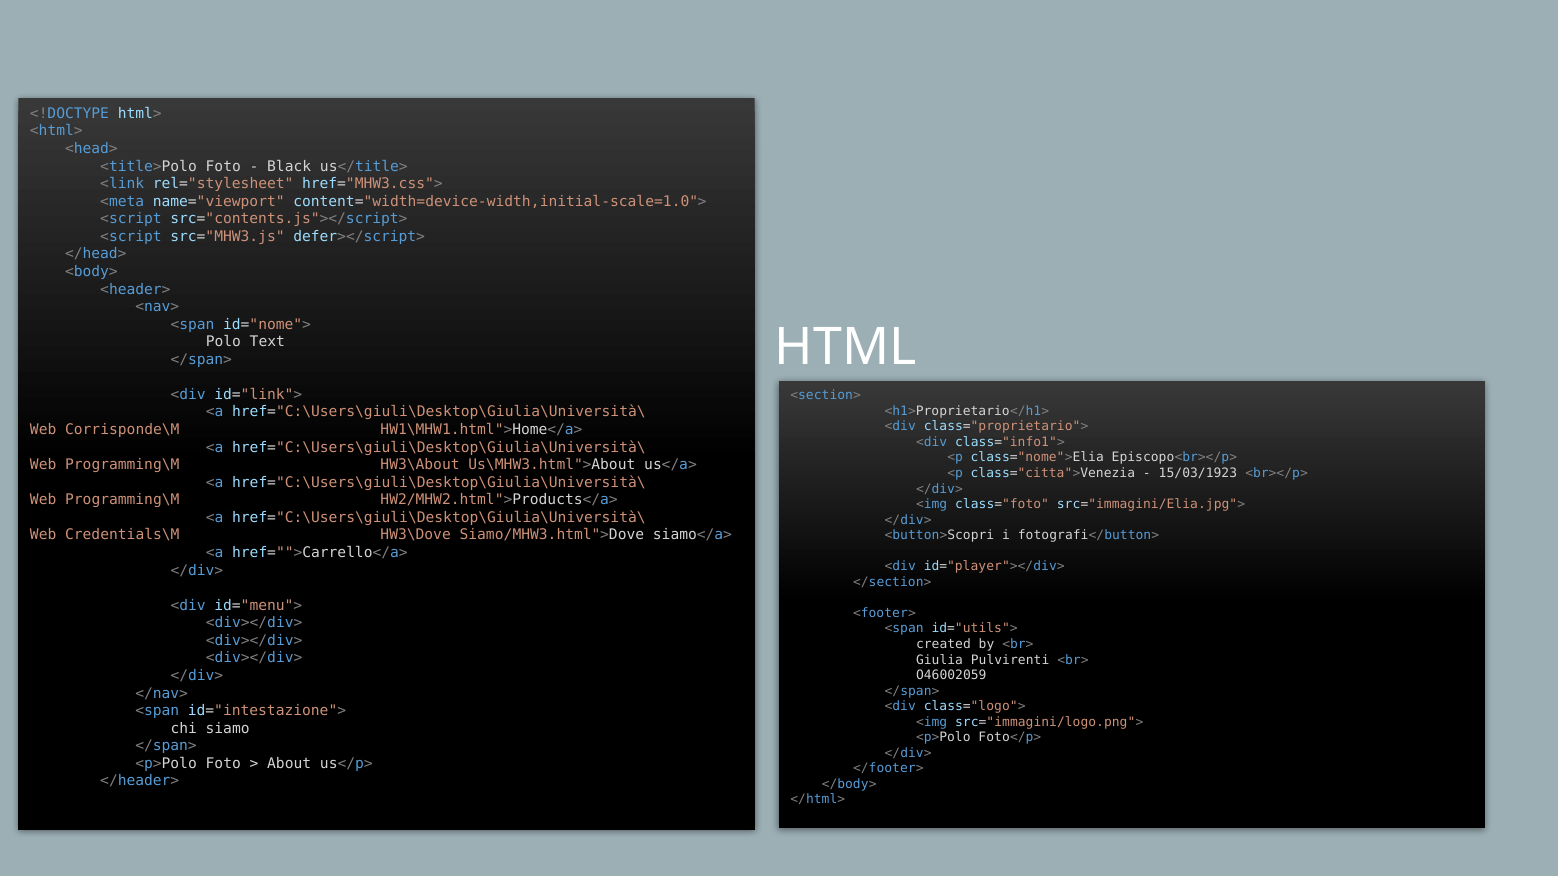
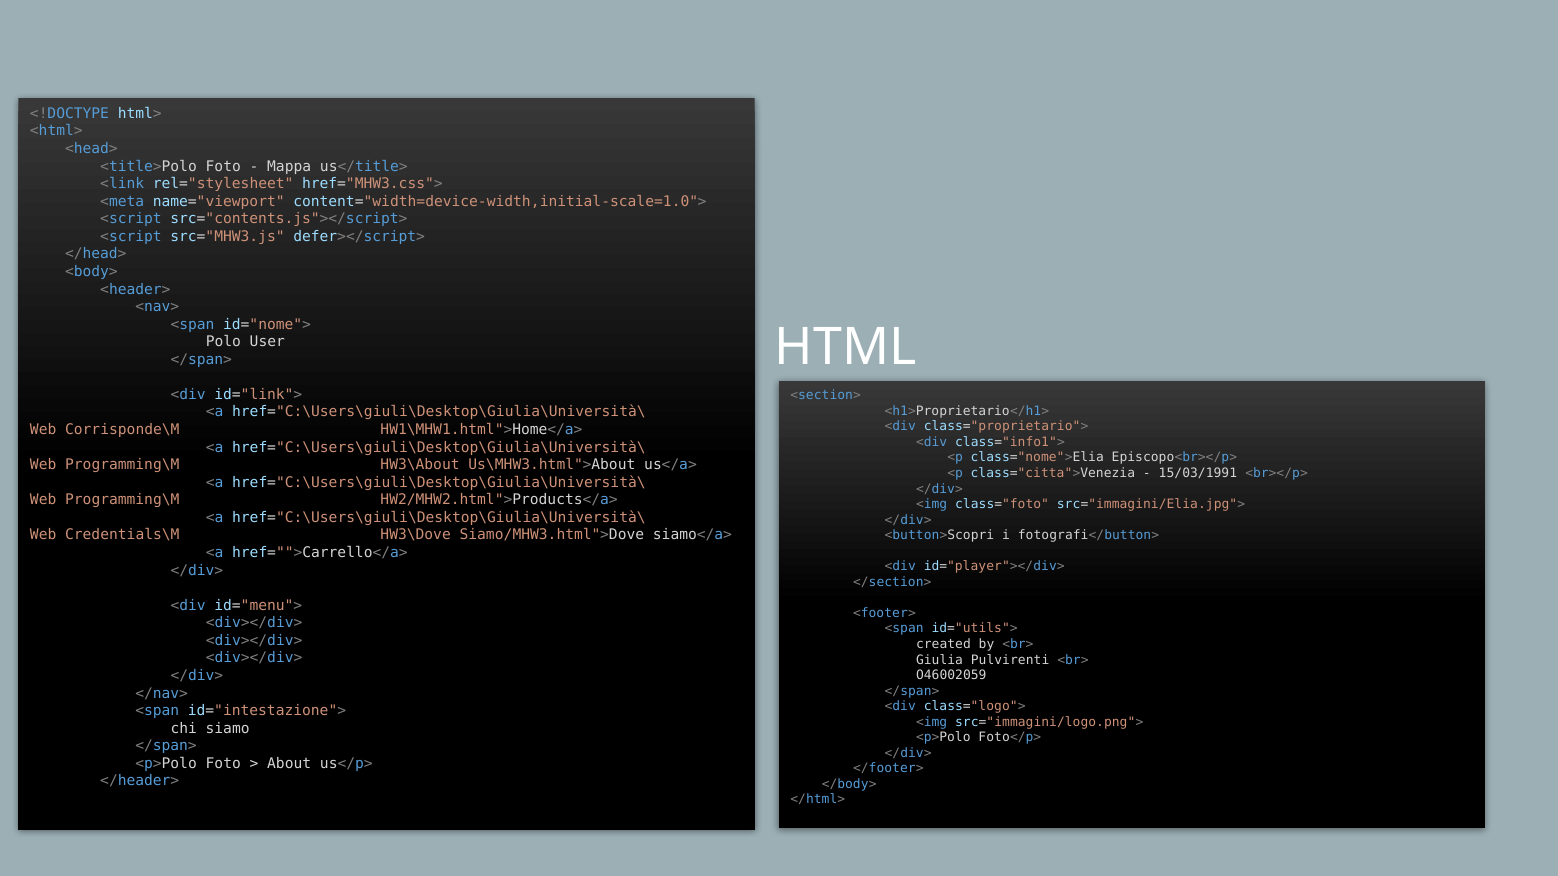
Black: Black -> Mappa
Text: Text -> User
15/03/1923: 15/03/1923 -> 15/03/1991
